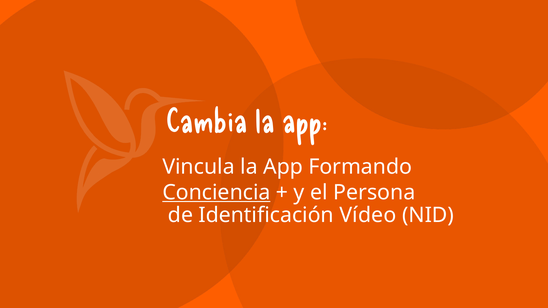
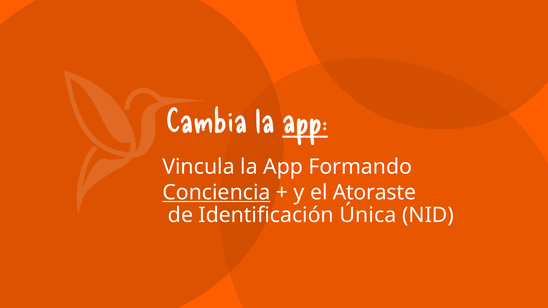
app at (305, 122) underline: none -> present
Persona: Persona -> Atoraste
Vídeo: Vídeo -> Única
